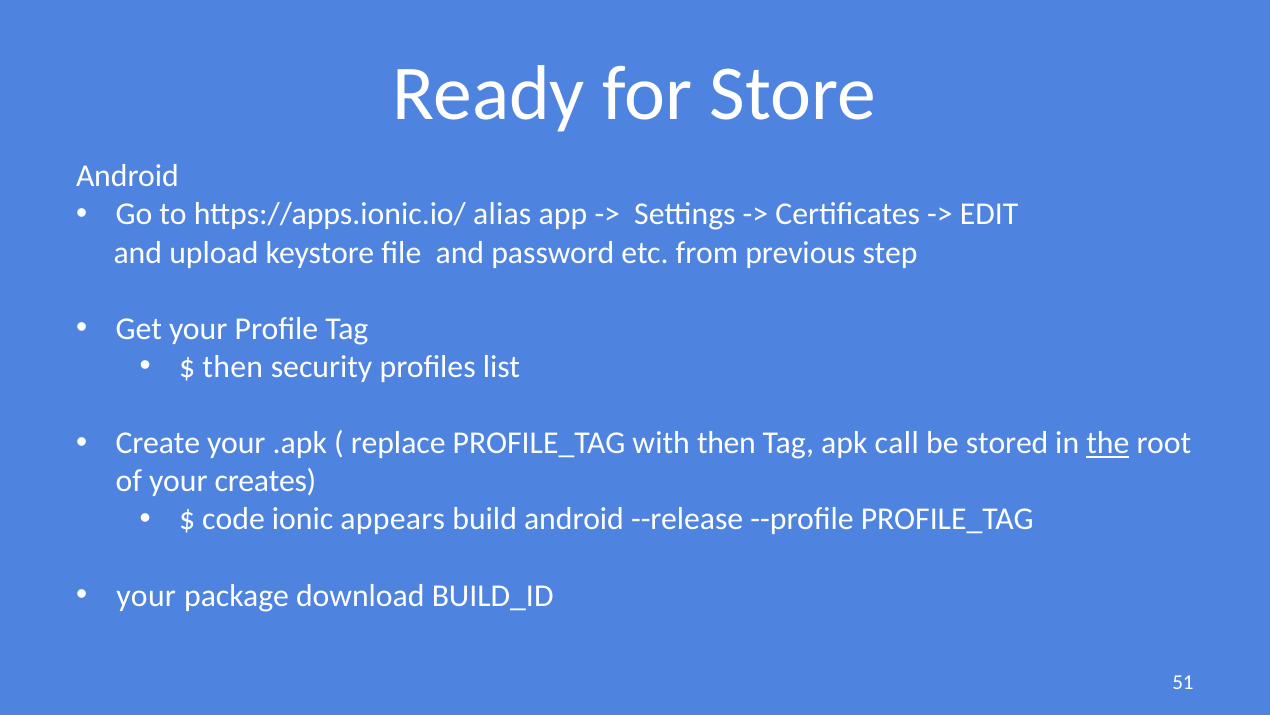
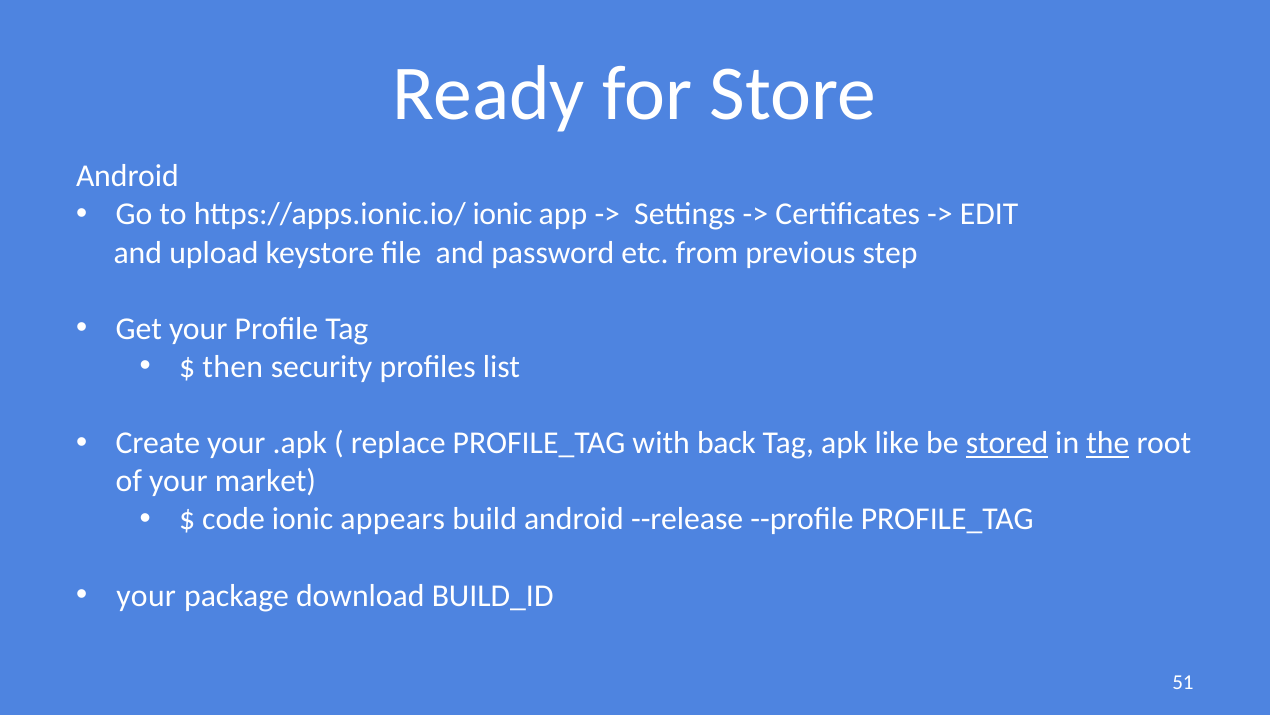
https://apps.ionic.io/ alias: alias -> ionic
with then: then -> back
call: call -> like
stored underline: none -> present
creates: creates -> market
